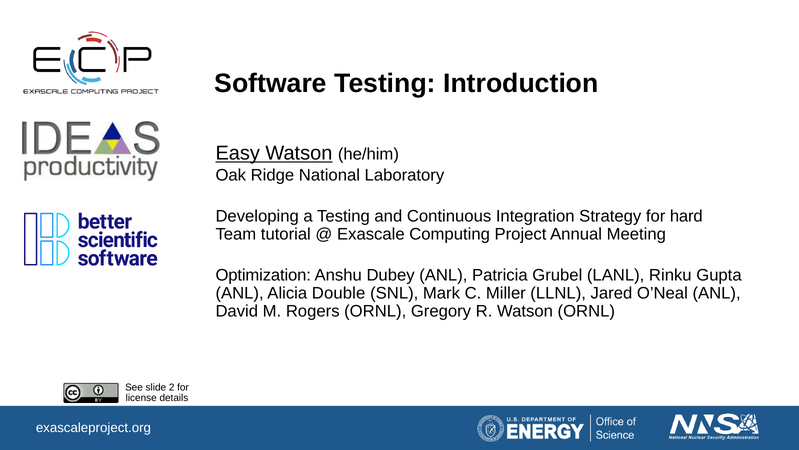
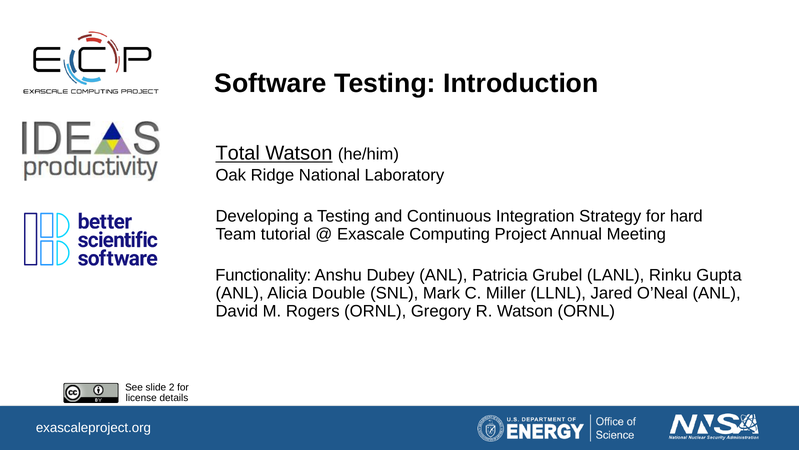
Easy: Easy -> Total
Optimization: Optimization -> Functionality
